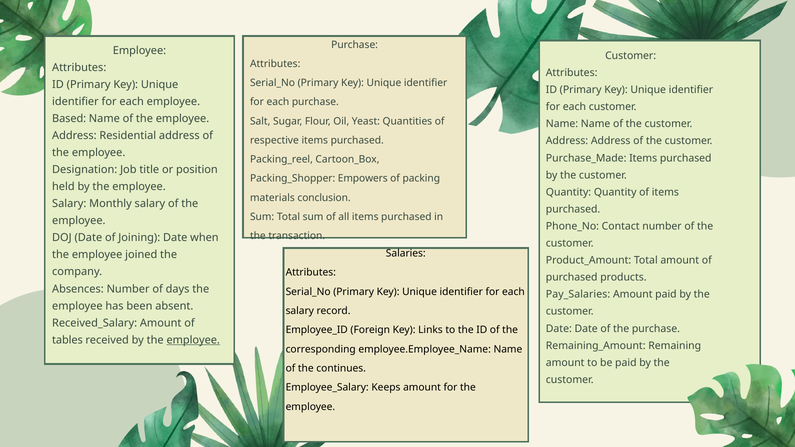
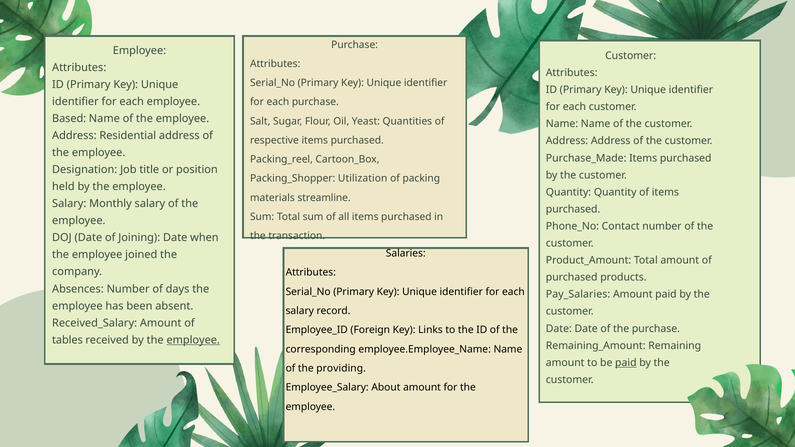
Empowers: Empowers -> Utilization
conclusion: conclusion -> streamline
paid at (626, 363) underline: none -> present
continues: continues -> providing
Keeps: Keeps -> About
